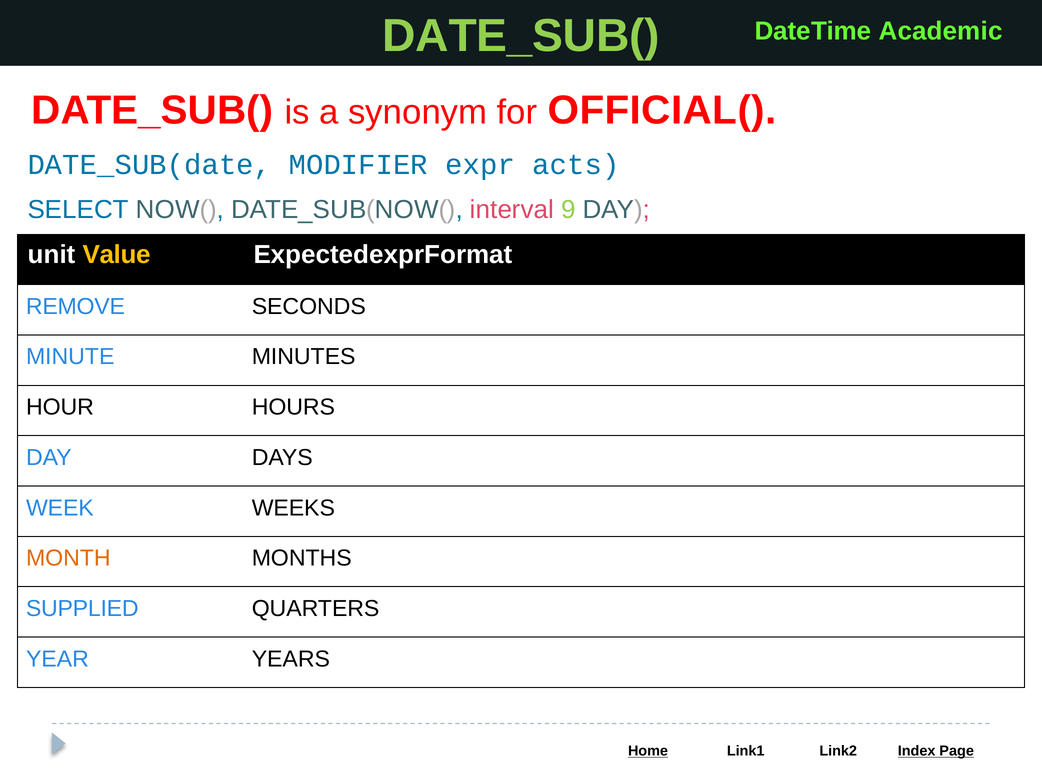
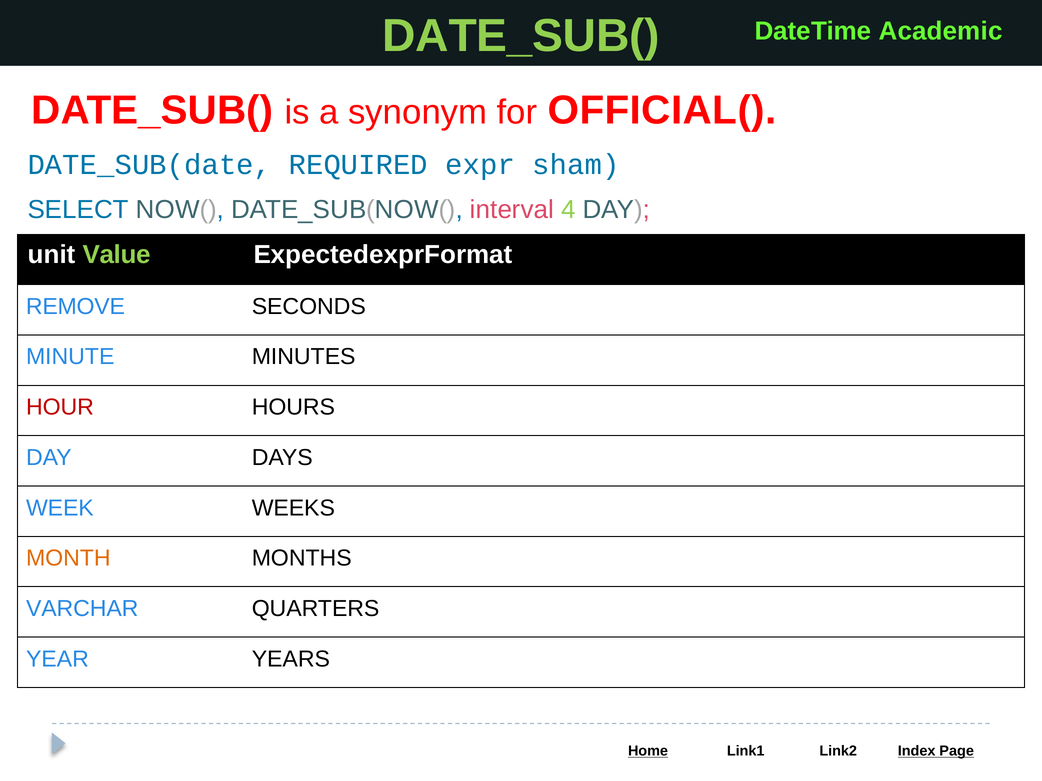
MODIFIER: MODIFIER -> REQUIRED
acts: acts -> sham
9: 9 -> 4
Value colour: yellow -> light green
HOUR colour: black -> red
SUPPLIED: SUPPLIED -> VARCHAR
